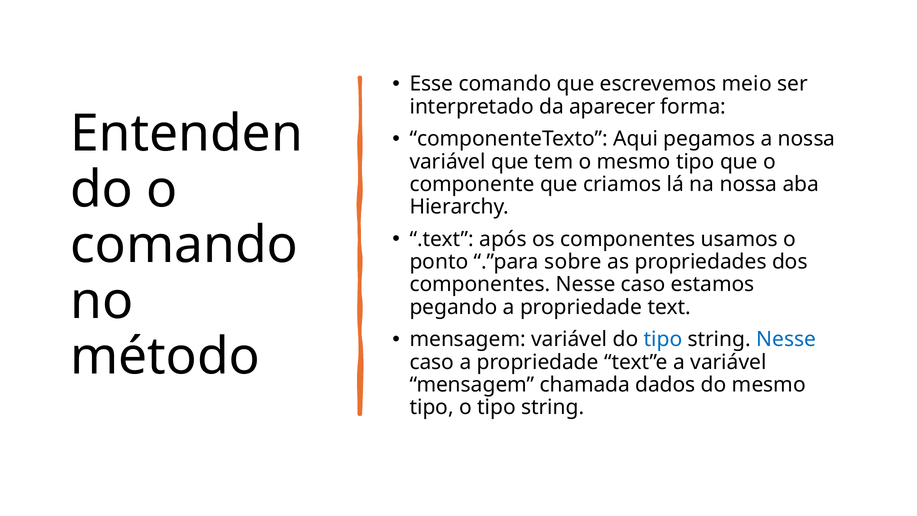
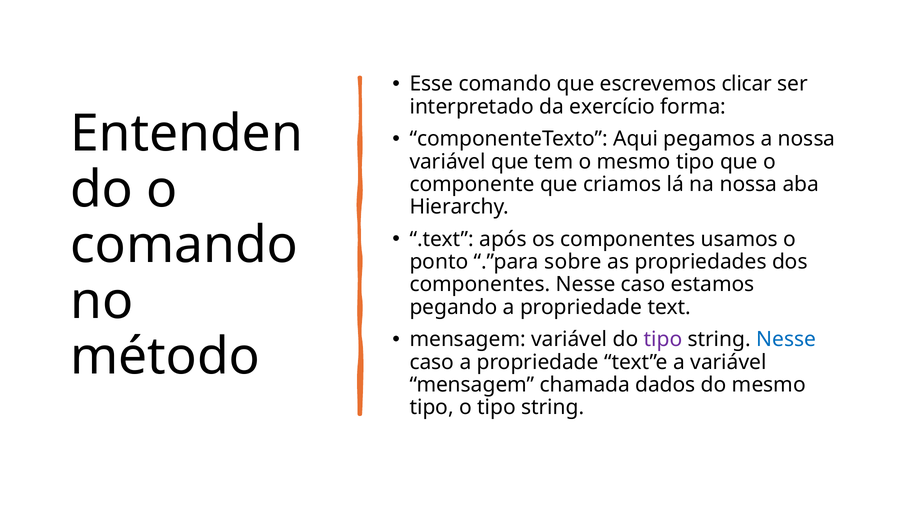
meio: meio -> clicar
aparecer: aparecer -> exercício
tipo at (663, 339) colour: blue -> purple
